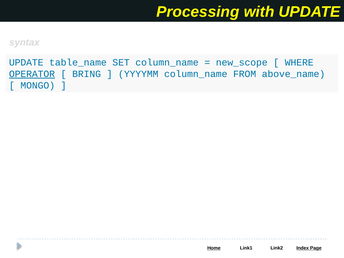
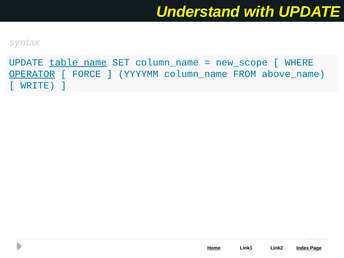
Processing: Processing -> Understand
table_name underline: none -> present
BRING: BRING -> FORCE
MONGO: MONGO -> WRITE
